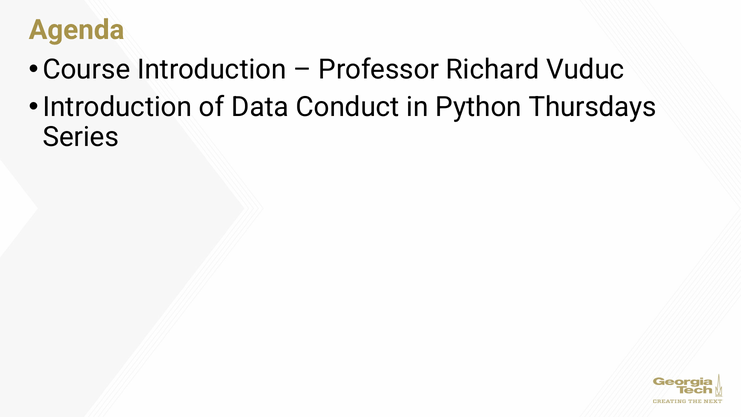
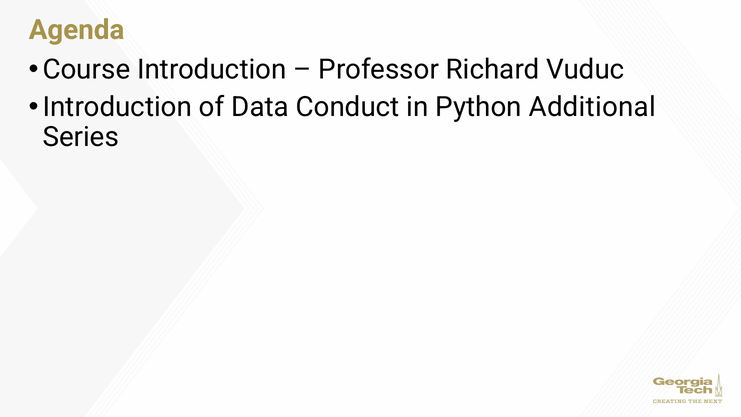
Thursdays: Thursdays -> Additional
